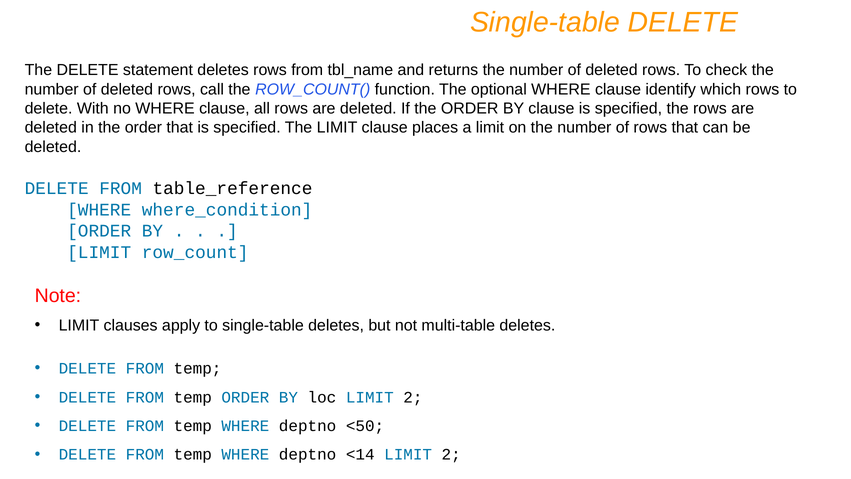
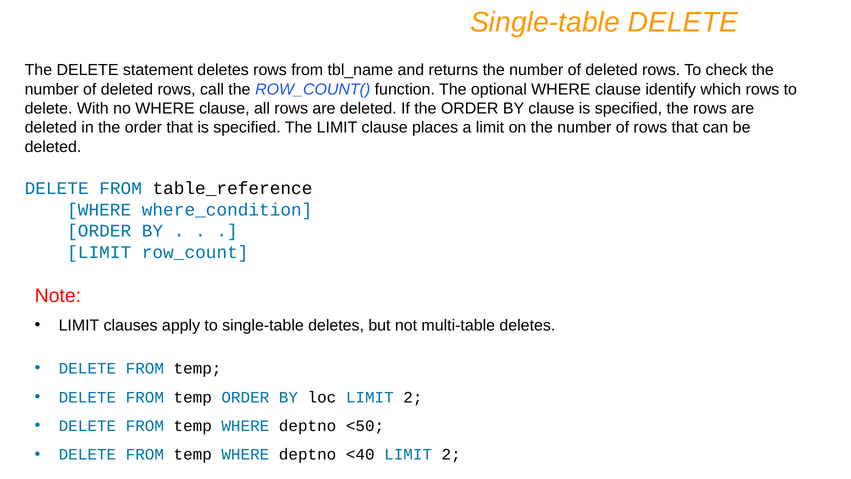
<14: <14 -> <40
